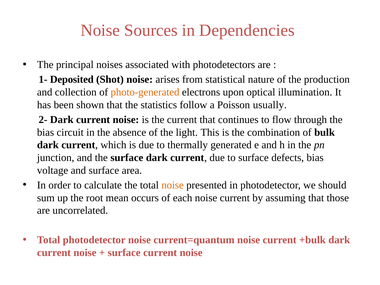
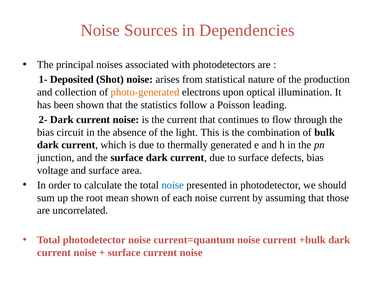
usually: usually -> leading
noise at (173, 185) colour: orange -> blue
mean occurs: occurs -> shown
